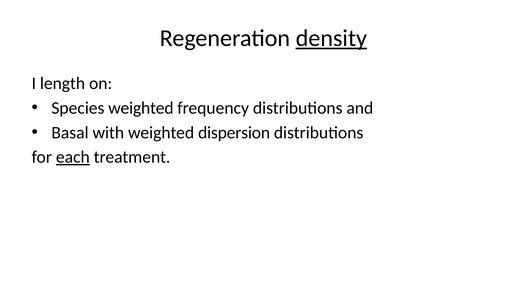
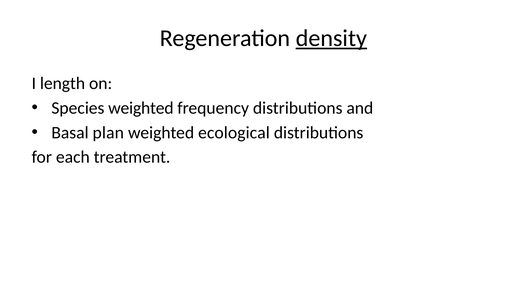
with: with -> plan
dispersion: dispersion -> ecological
each underline: present -> none
